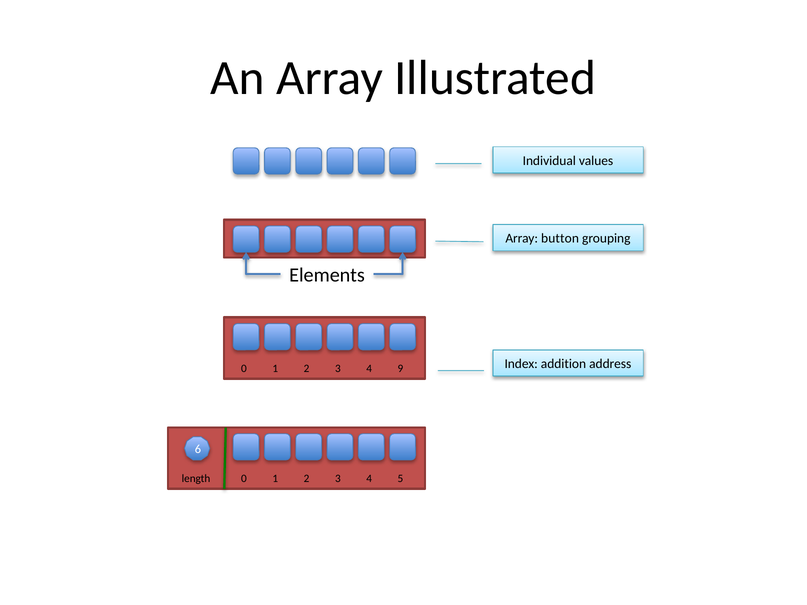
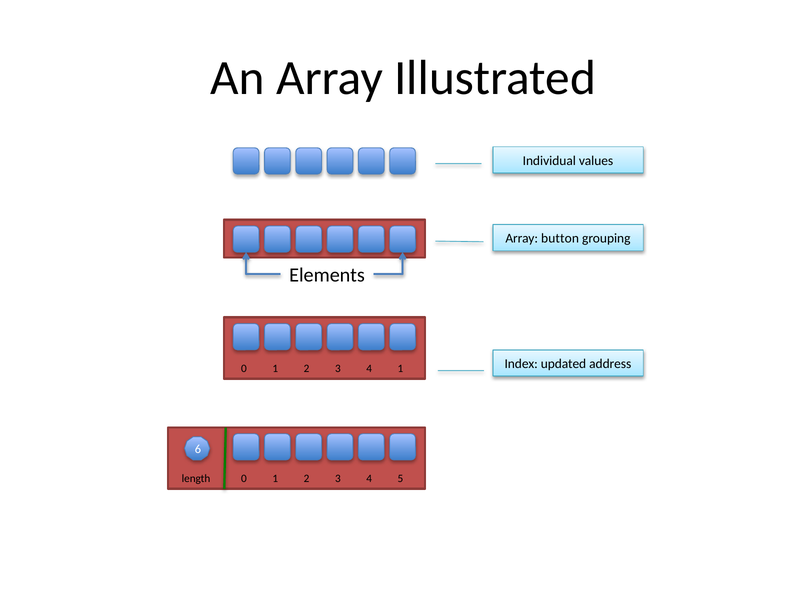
4 9: 9 -> 1
addition: addition -> updated
